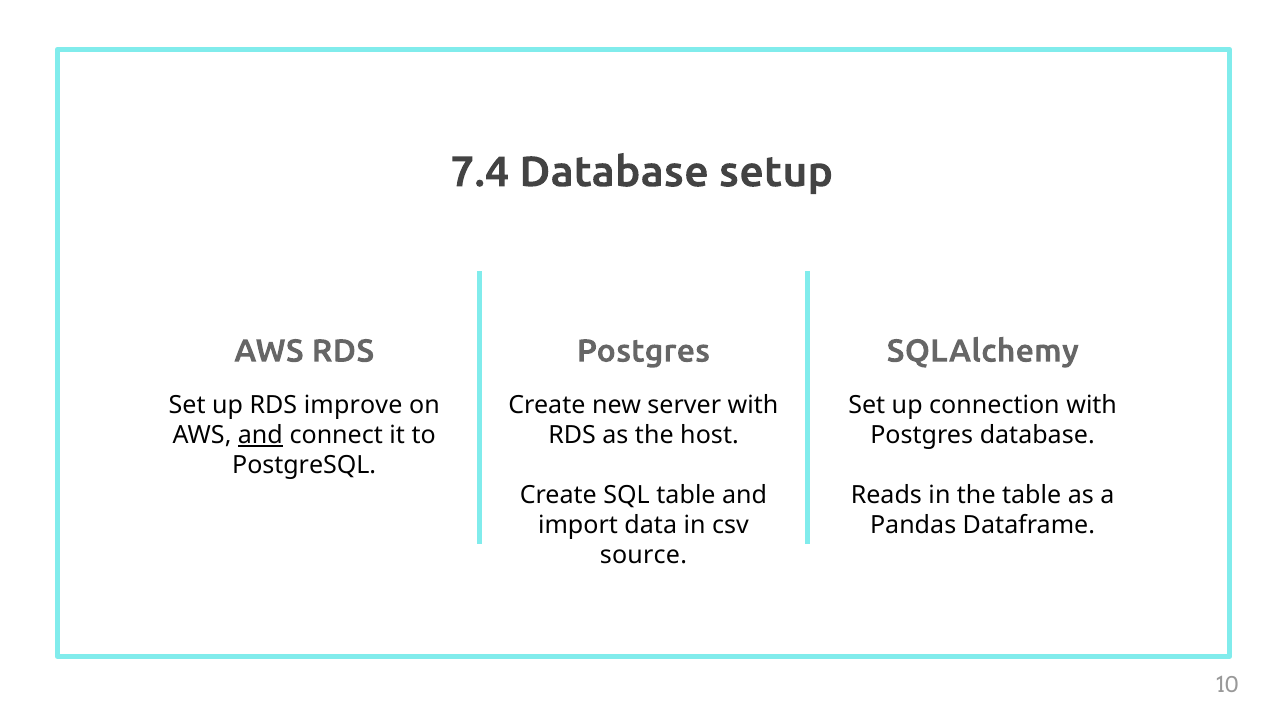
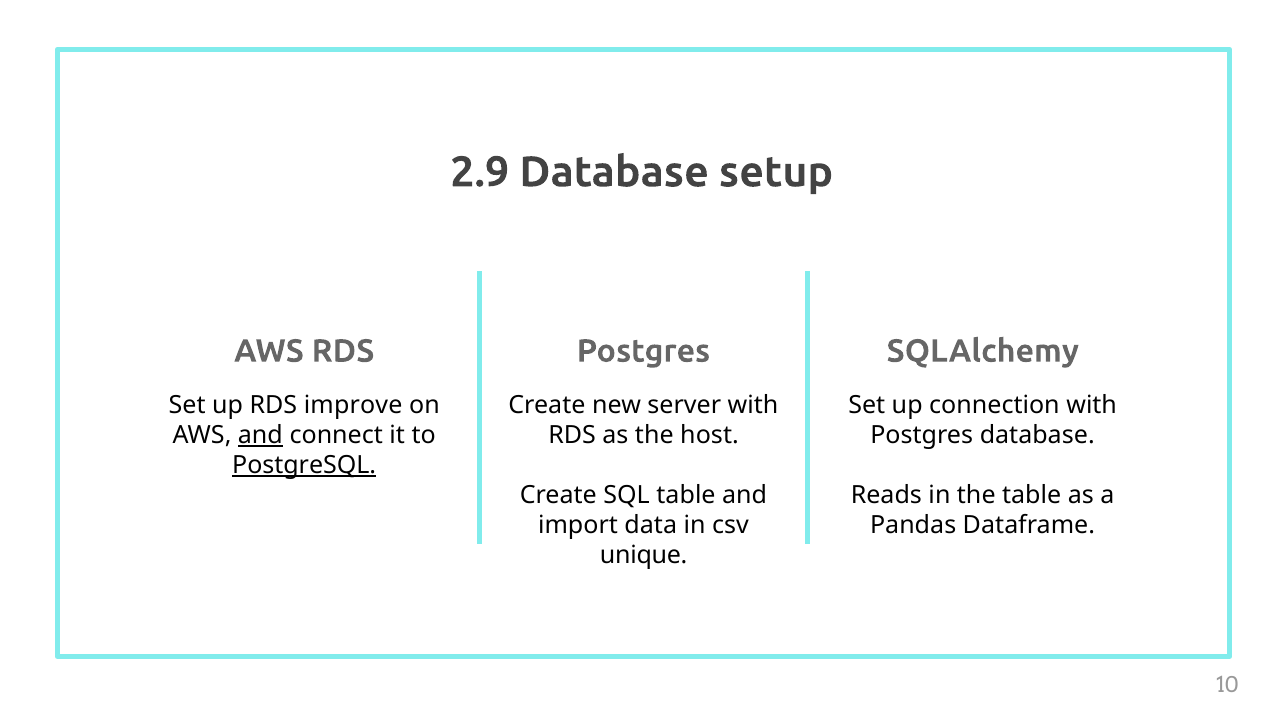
7.4: 7.4 -> 2.9
PostgreSQL underline: none -> present
source: source -> unique
